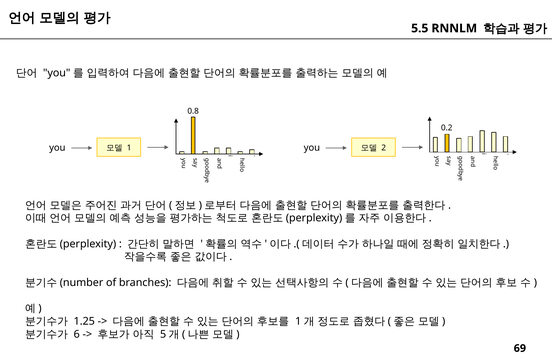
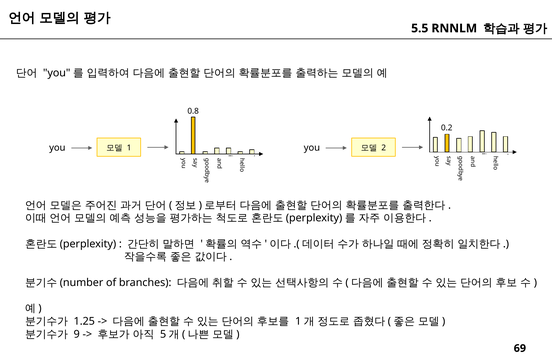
6: 6 -> 9
